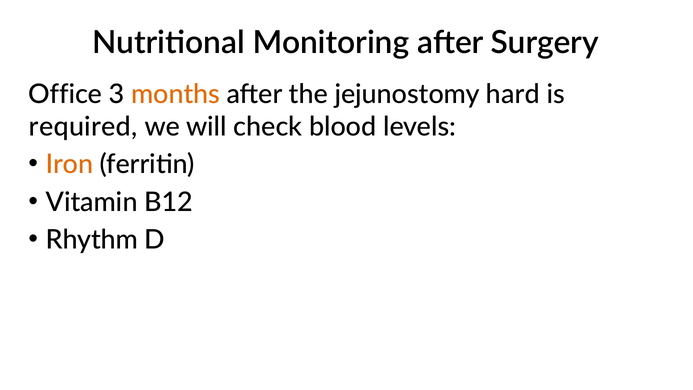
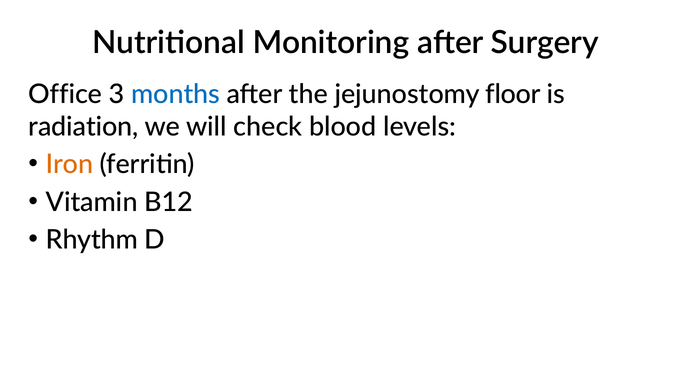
months colour: orange -> blue
hard: hard -> floor
required: required -> radiation
